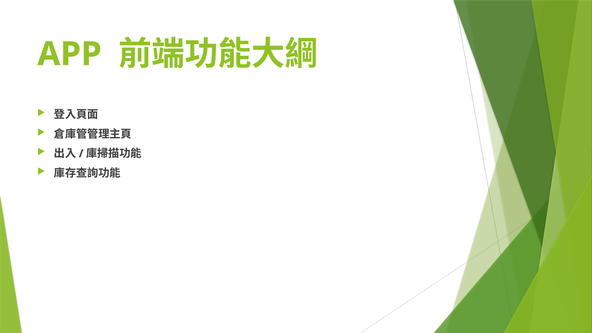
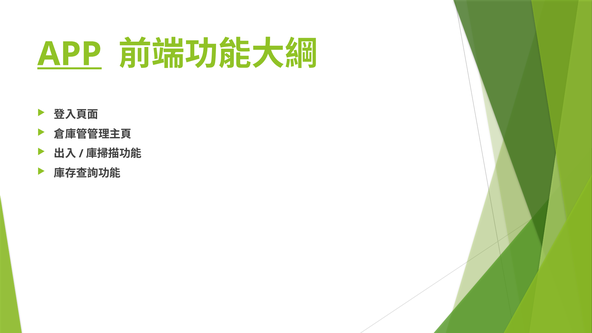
APP underline: none -> present
